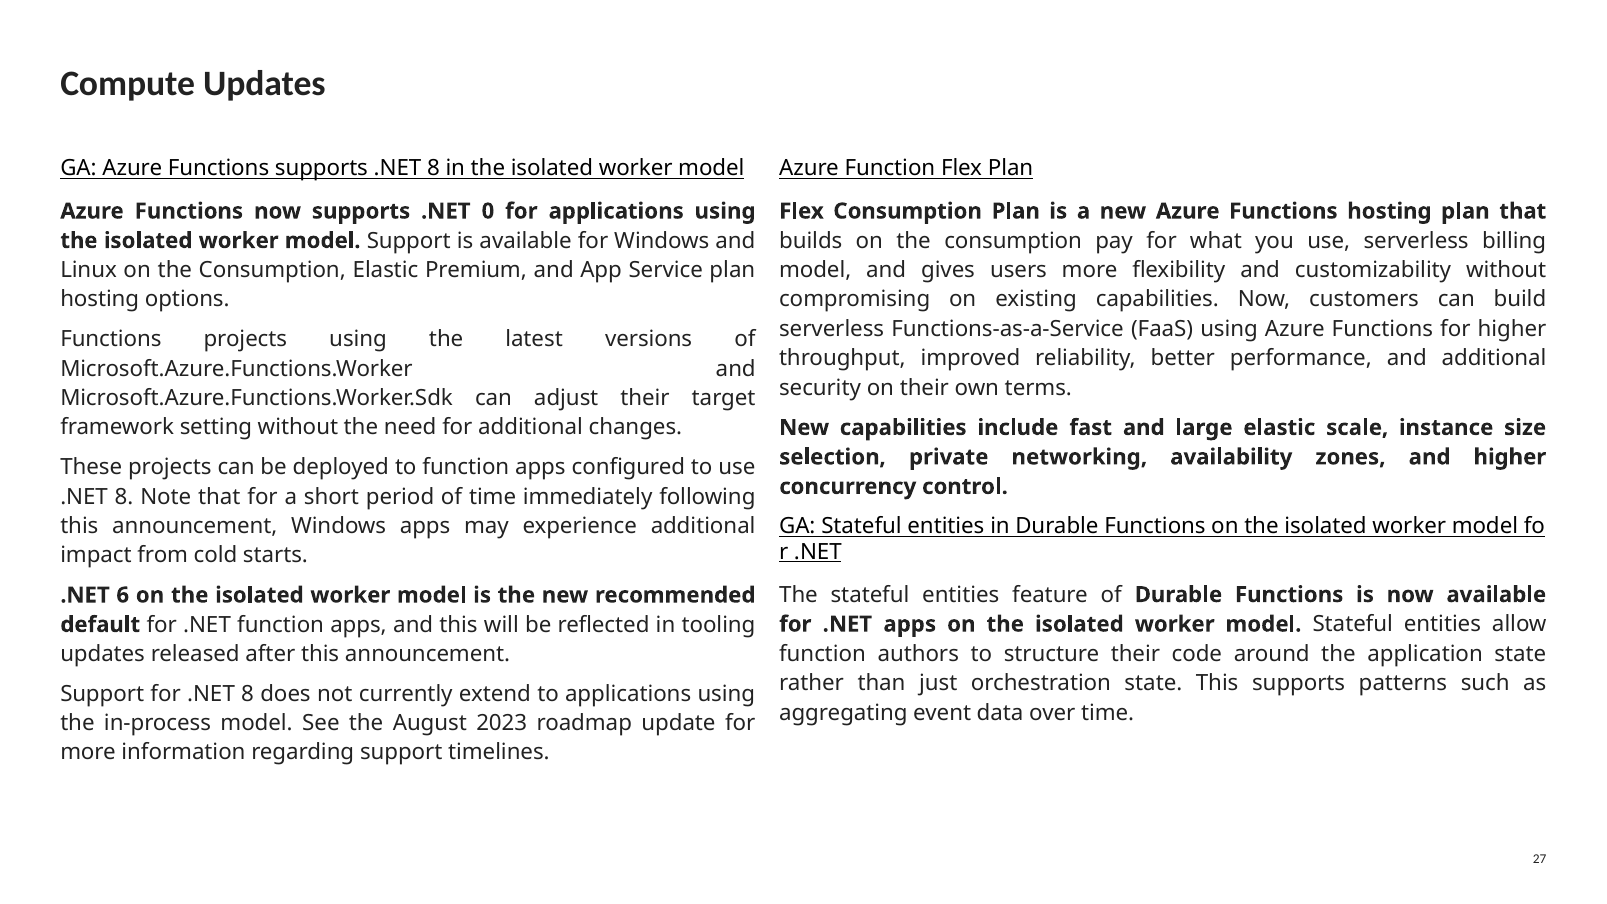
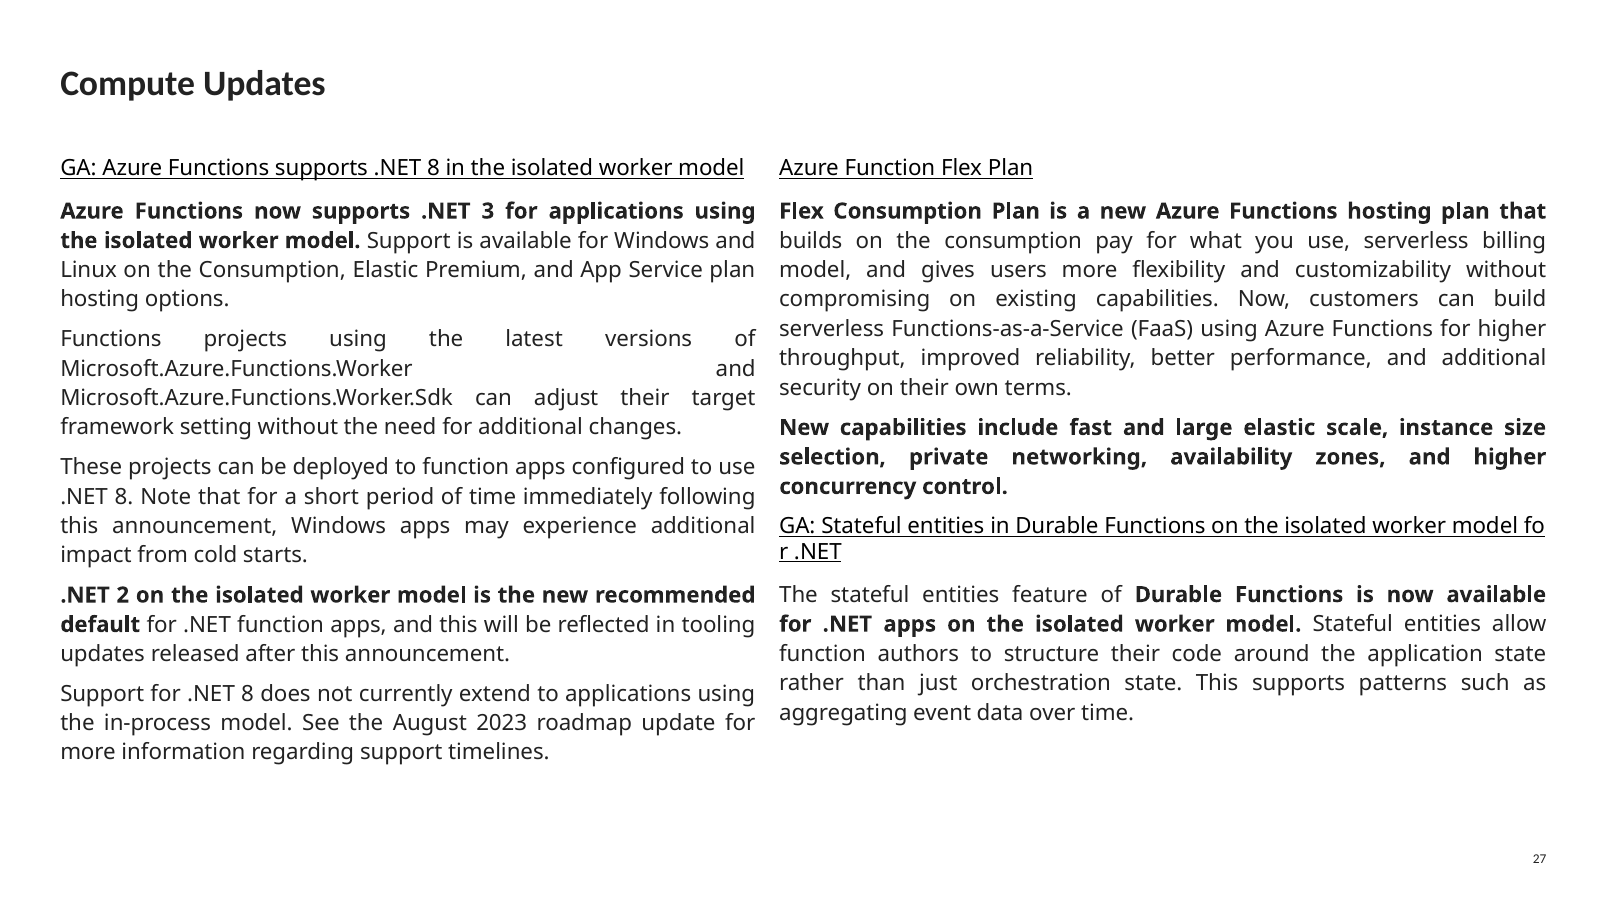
0: 0 -> 3
6: 6 -> 2
